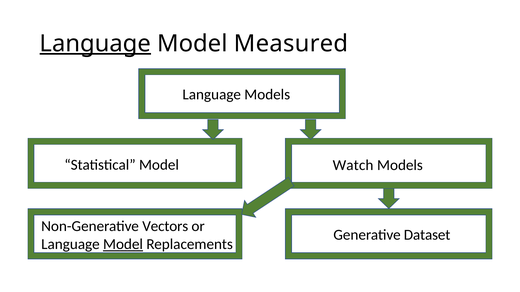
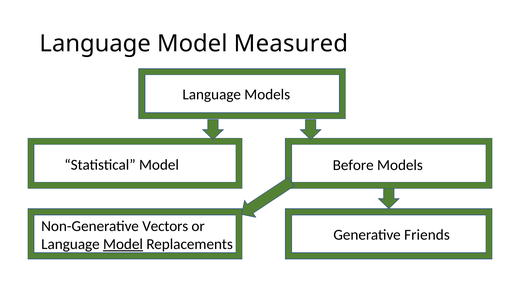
Language at (95, 44) underline: present -> none
Watch: Watch -> Before
Dataset: Dataset -> Friends
